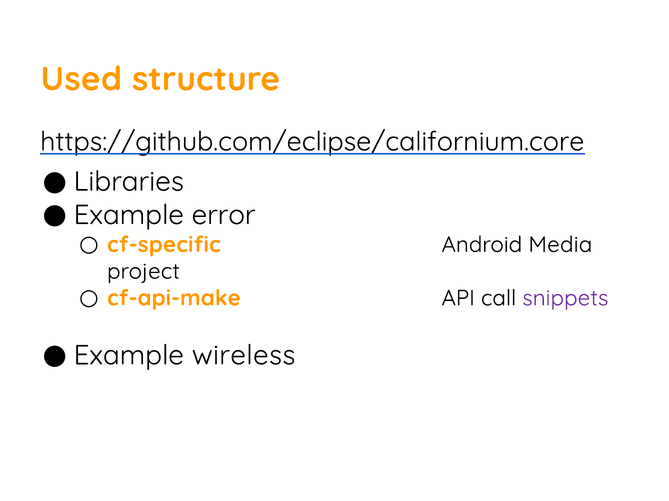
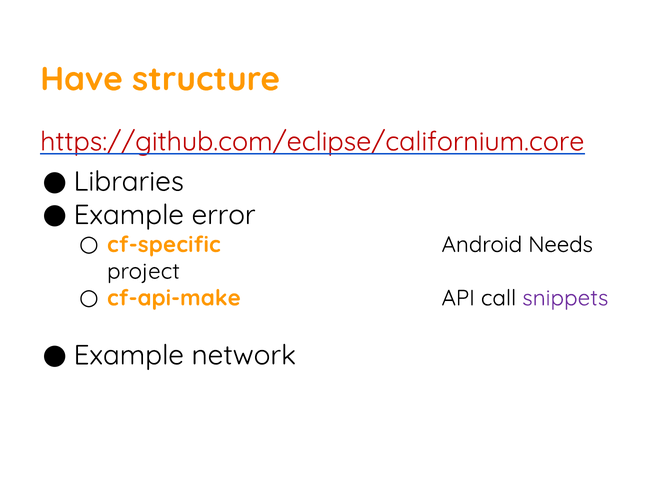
Used: Used -> Have
https://github.com/eclipse/californium.core colour: black -> red
Media: Media -> Needs
wireless: wireless -> network
